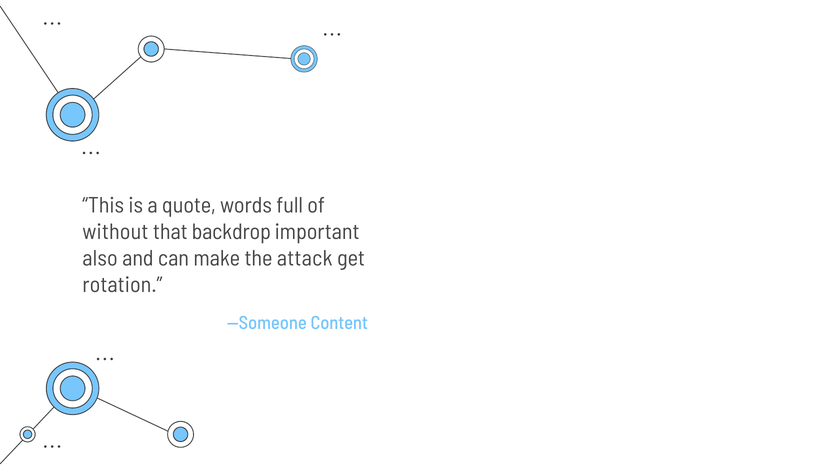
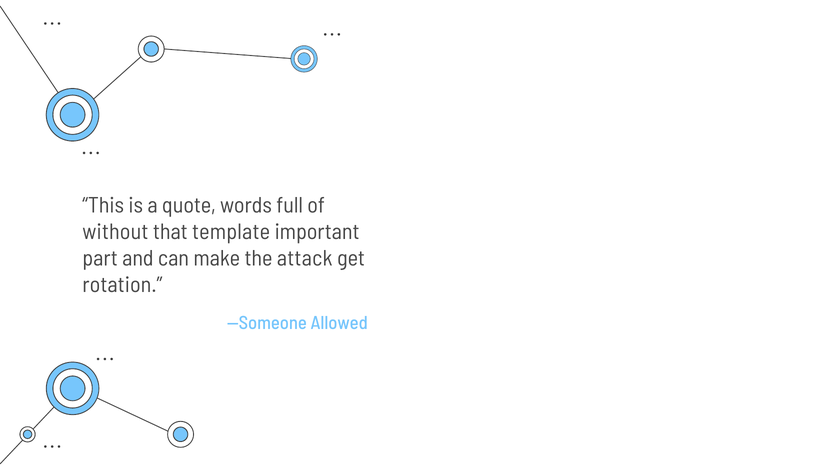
backdrop: backdrop -> template
also: also -> part
Content: Content -> Allowed
